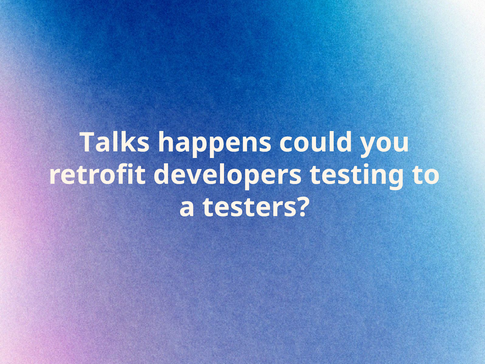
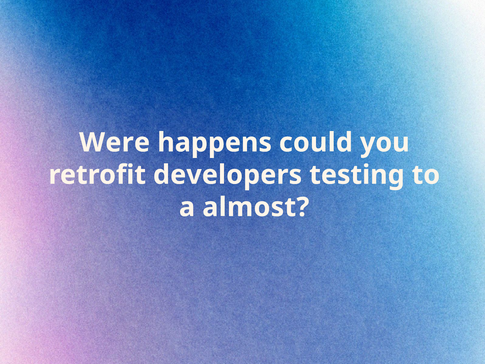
Talks: Talks -> Were
testers: testers -> almost
